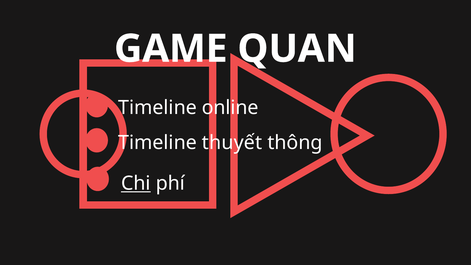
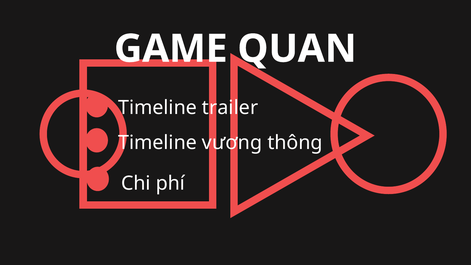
online: online -> trailer
thuyết: thuyết -> vương
Chi underline: present -> none
